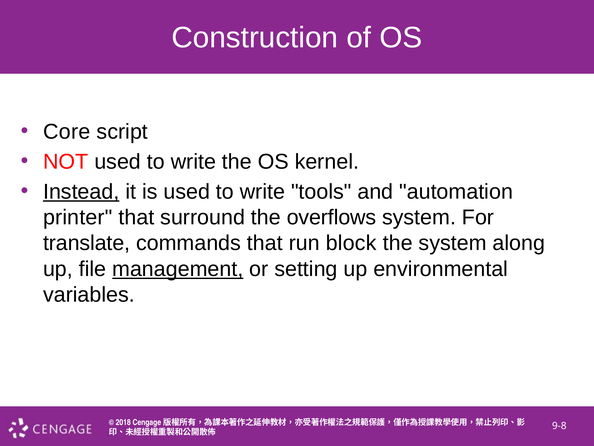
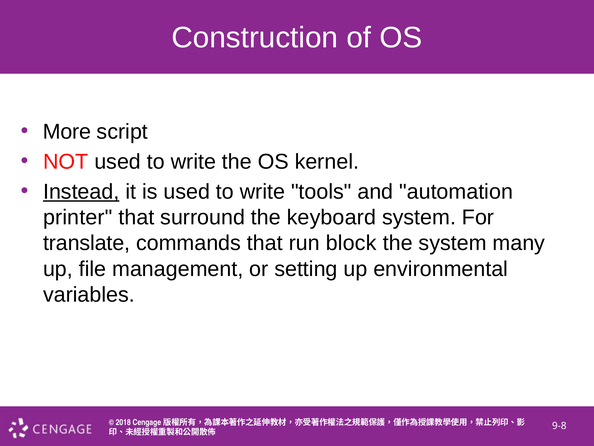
Core: Core -> More
overflows: overflows -> keyboard
along: along -> many
management underline: present -> none
